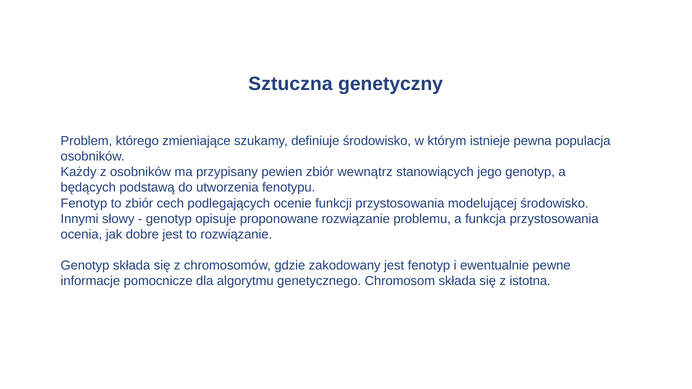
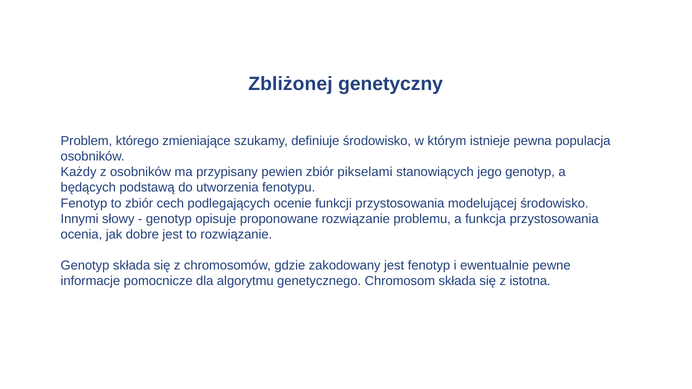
Sztuczna: Sztuczna -> Zbliżonej
wewnątrz: wewnątrz -> pikselami
